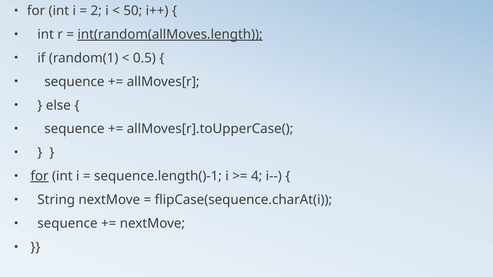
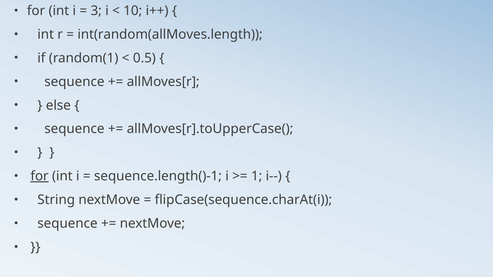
2: 2 -> 3
50: 50 -> 10
int(random(allMoves.length underline: present -> none
4: 4 -> 1
